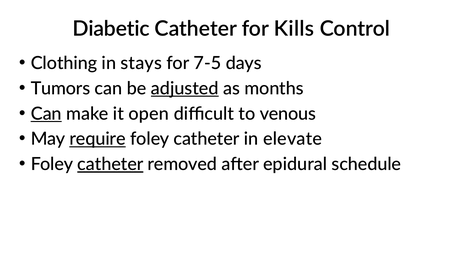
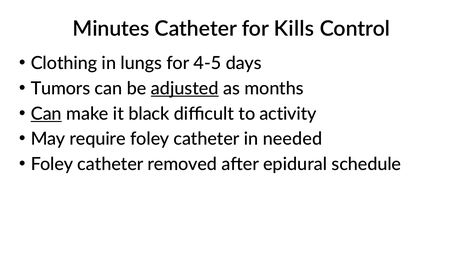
Diabetic: Diabetic -> Minutes
stays: stays -> lungs
7-5: 7-5 -> 4-5
open: open -> black
venous: venous -> activity
require underline: present -> none
elevate: elevate -> needed
catheter at (110, 164) underline: present -> none
